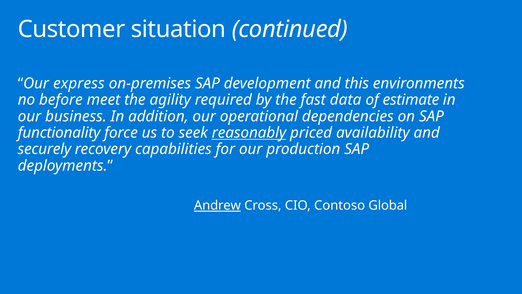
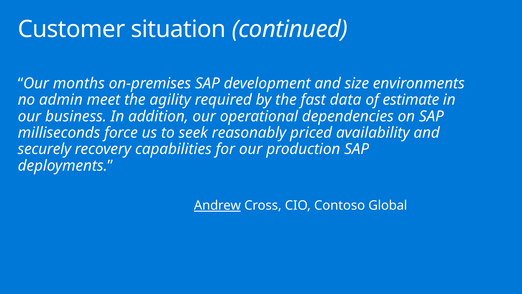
express: express -> months
this: this -> size
before: before -> admin
functionality: functionality -> milliseconds
reasonably underline: present -> none
